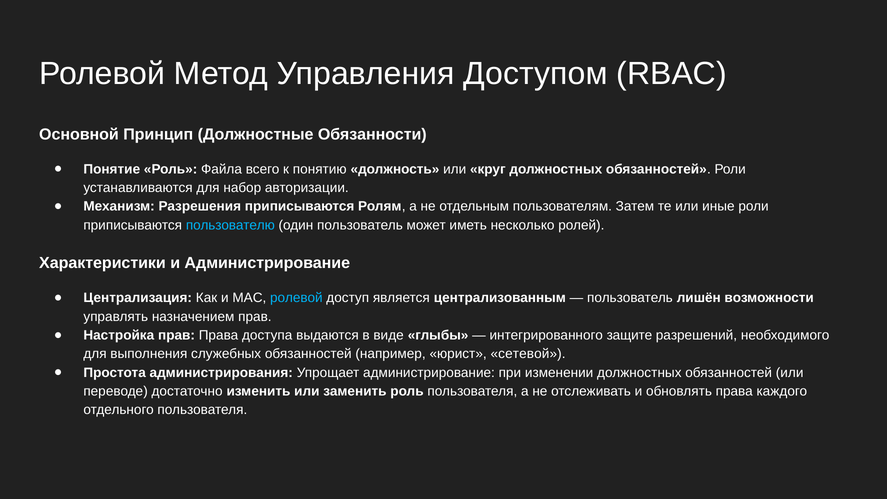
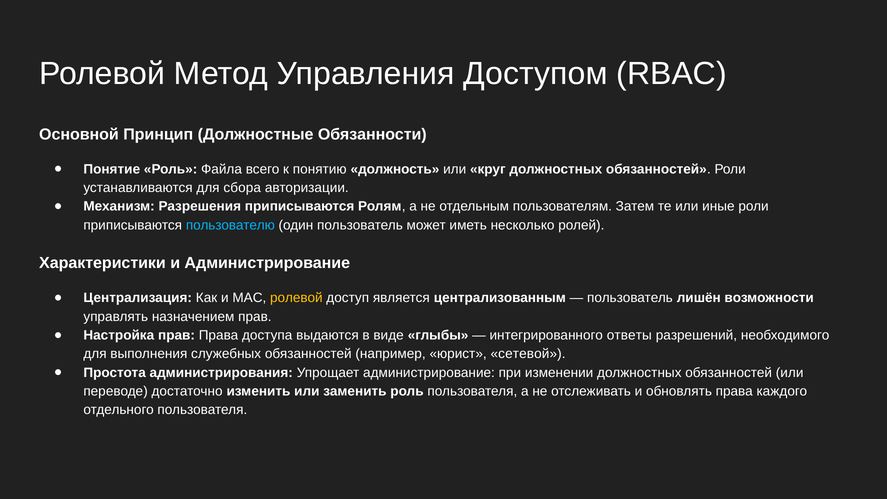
набор: набор -> сбора
ролевой at (296, 298) colour: light blue -> yellow
защите: защите -> ответы
